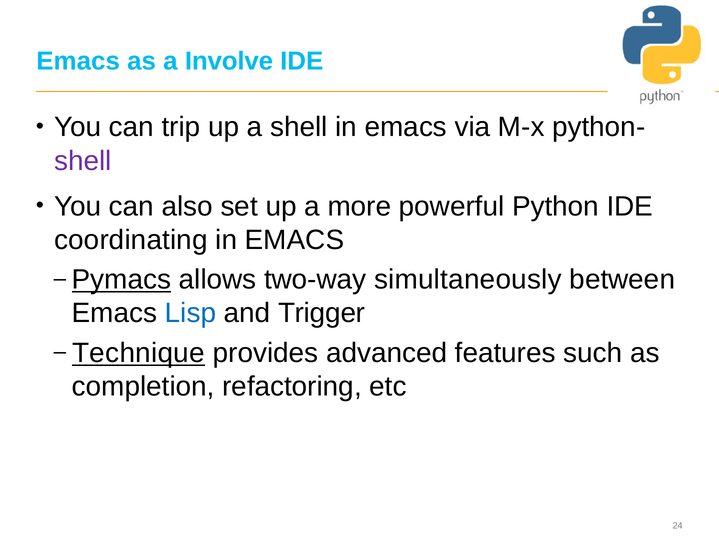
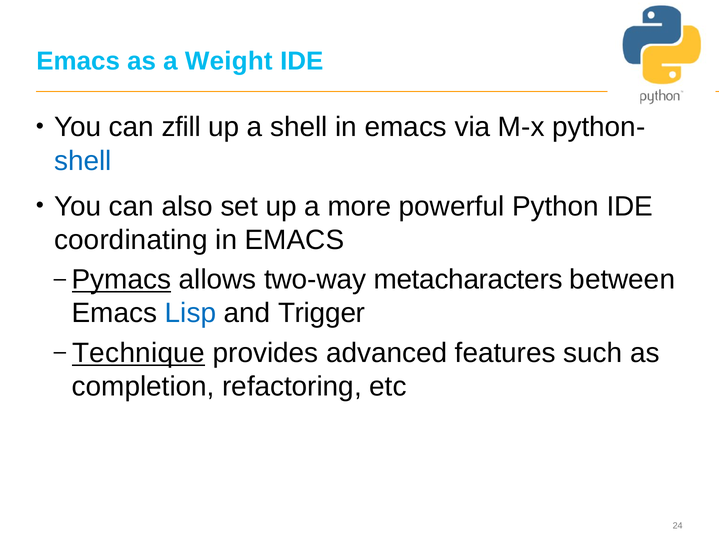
Involve: Involve -> Weight
trip: trip -> zfill
shell at (83, 161) colour: purple -> blue
simultaneously: simultaneously -> metacharacters
